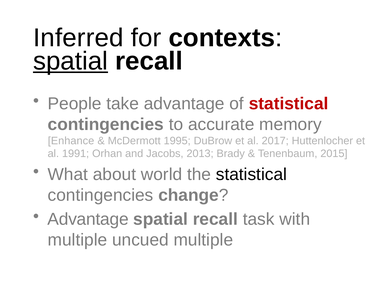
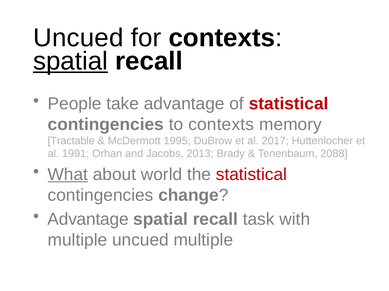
Inferred at (78, 38): Inferred -> Uncued
to accurate: accurate -> contexts
Enhance: Enhance -> Tractable
2015: 2015 -> 2088
What underline: none -> present
statistical at (251, 175) colour: black -> red
